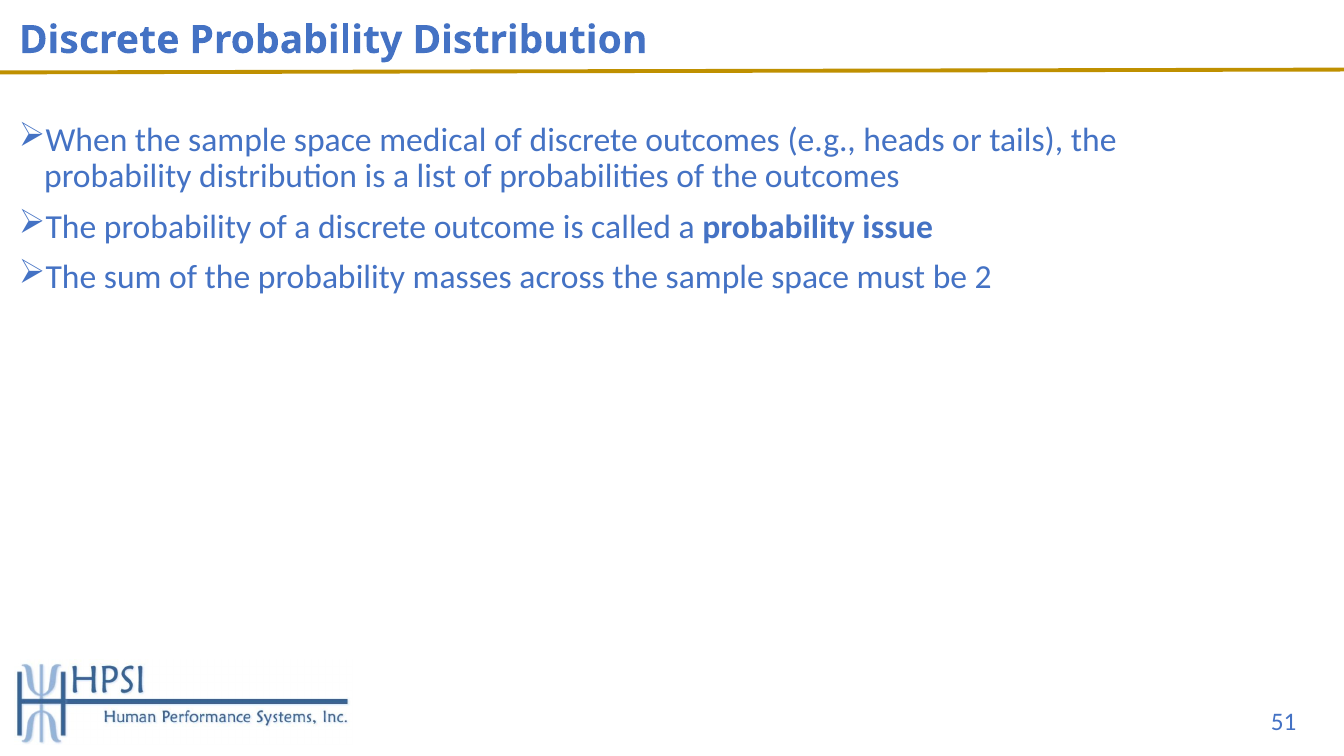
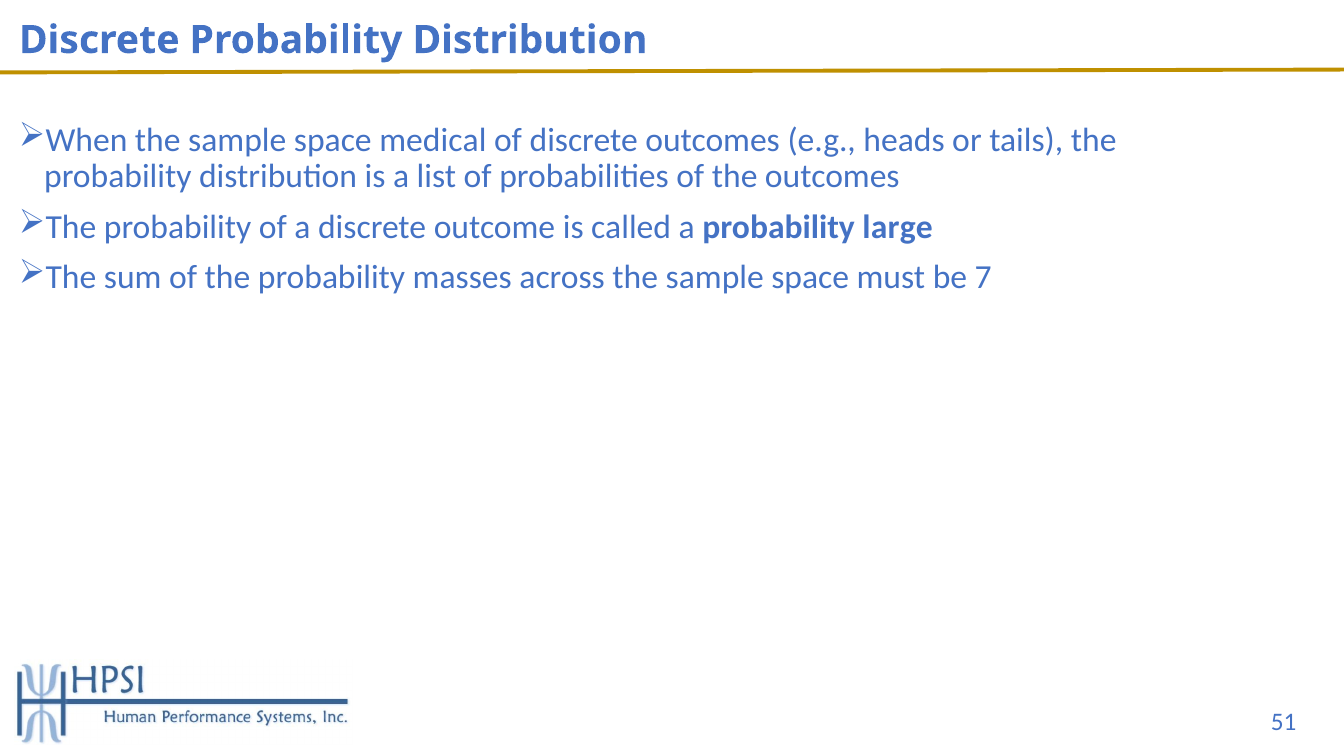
issue: issue -> large
2: 2 -> 7
